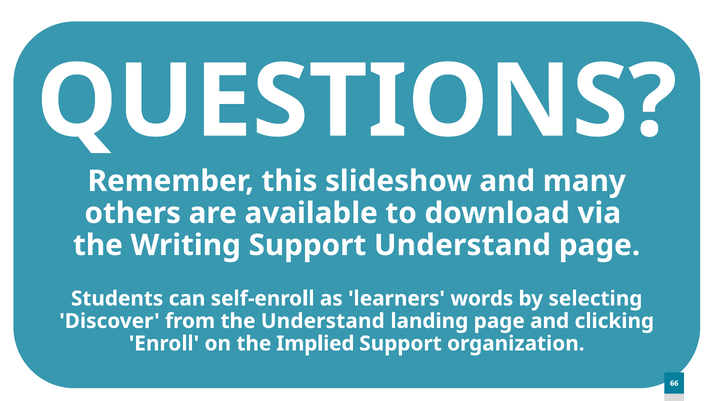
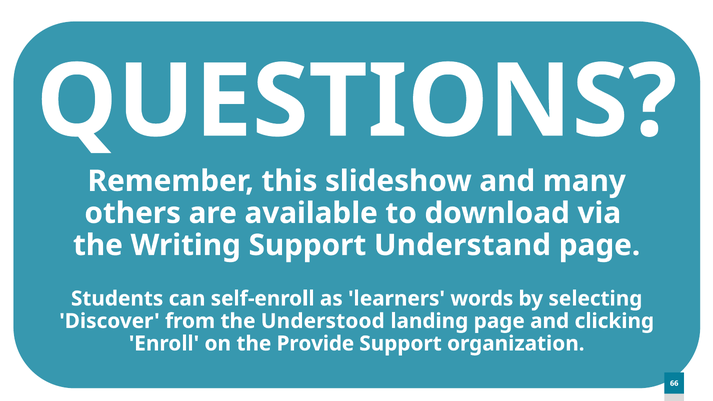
the Understand: Understand -> Understood
Implied: Implied -> Provide
